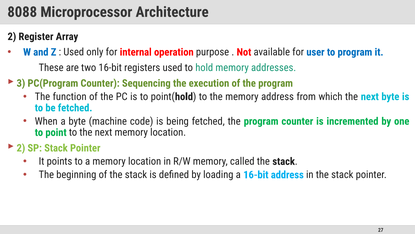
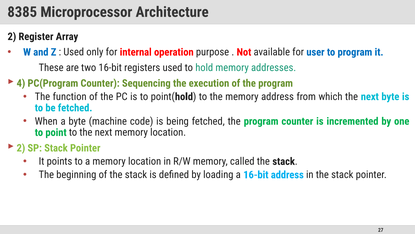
8088: 8088 -> 8385
3: 3 -> 4
